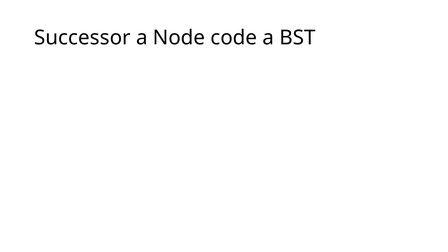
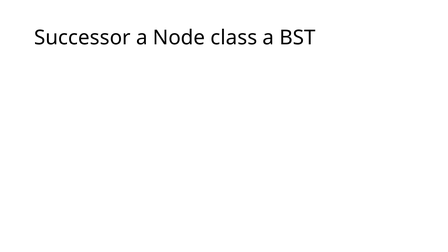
code: code -> class
